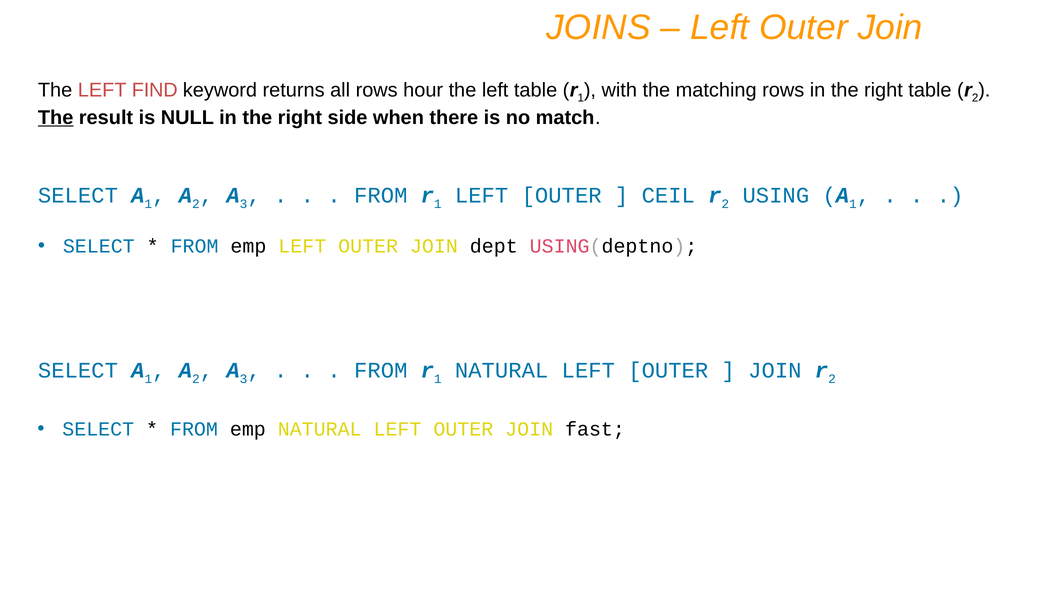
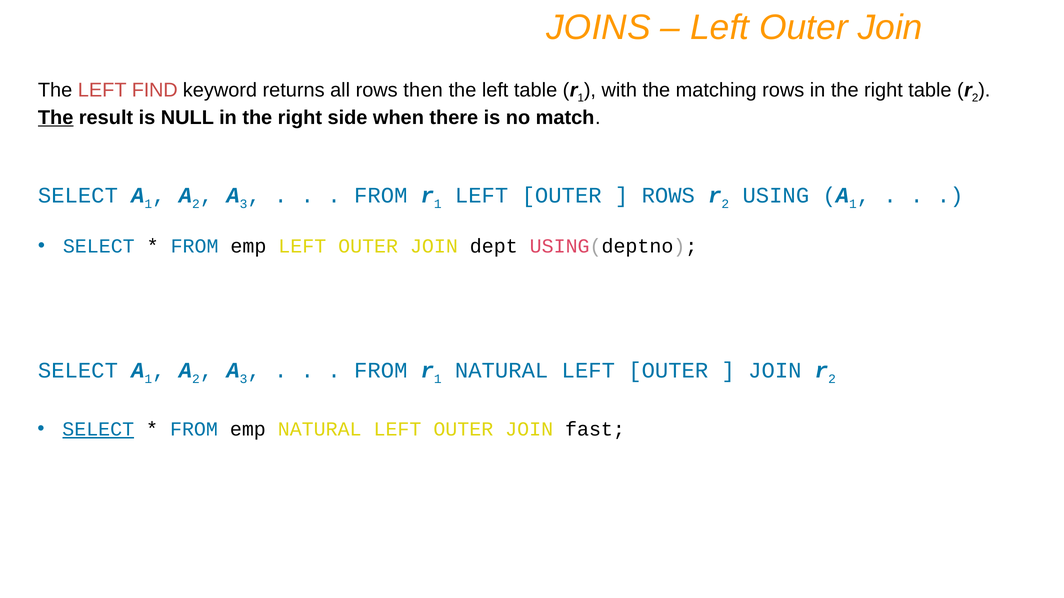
hour: hour -> then
CEIL at (668, 195): CEIL -> ROWS
SELECT at (98, 430) underline: none -> present
